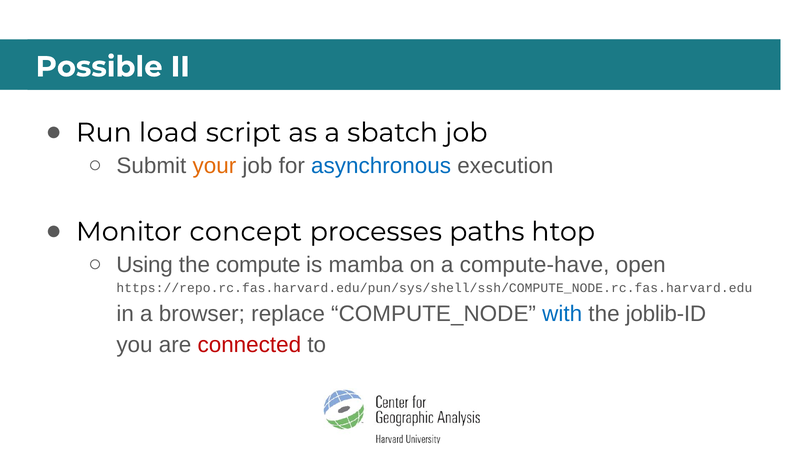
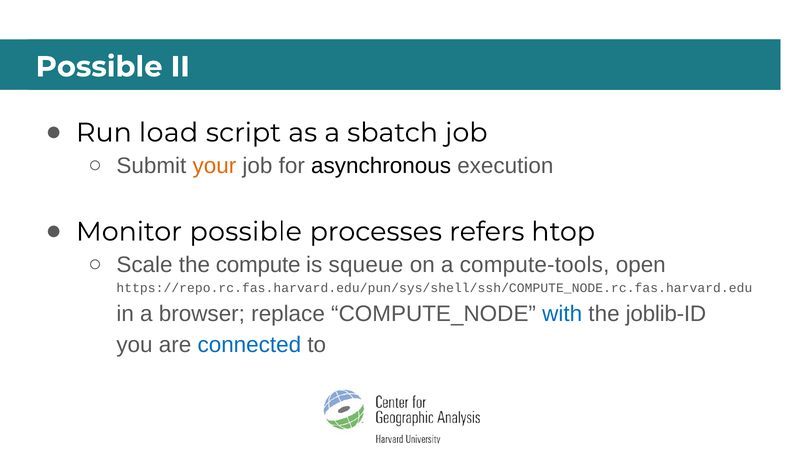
asynchronous colour: blue -> black
Monitor concept: concept -> possible
paths: paths -> refers
Using: Using -> Scale
mamba: mamba -> squeue
compute-have: compute-have -> compute-tools
connected colour: red -> blue
